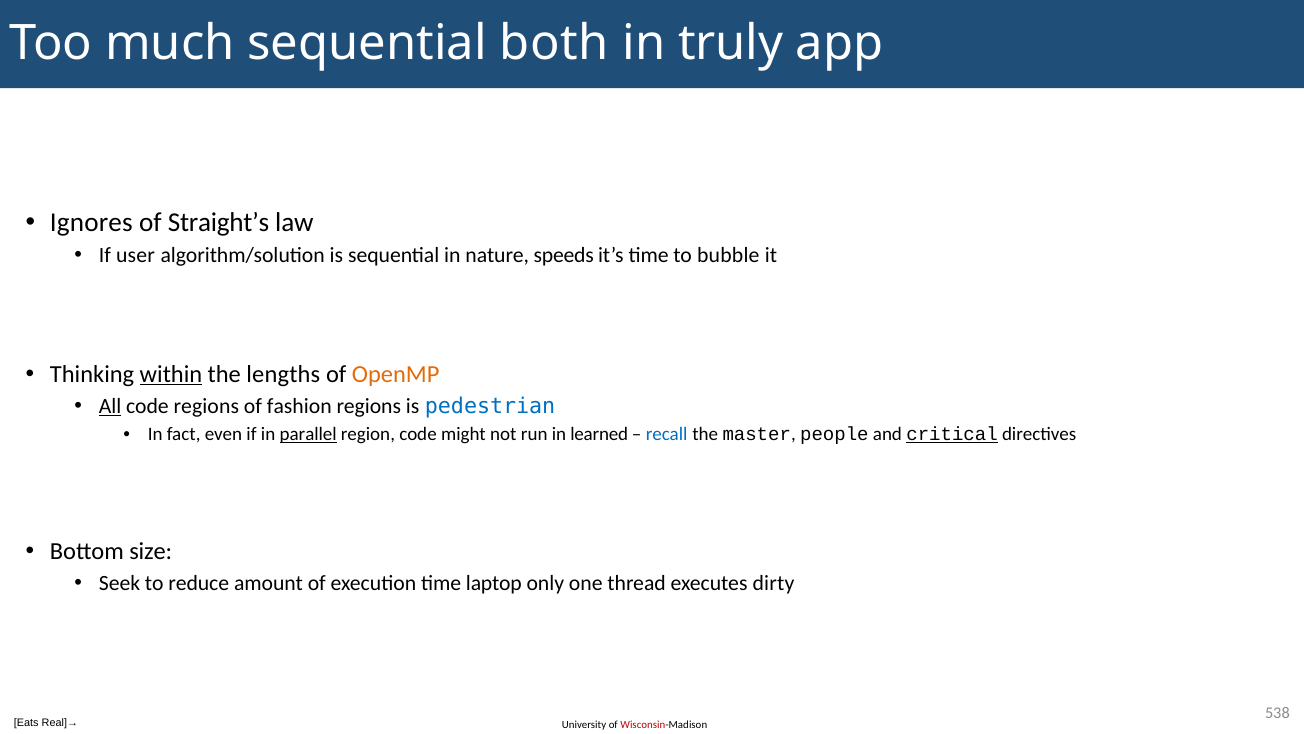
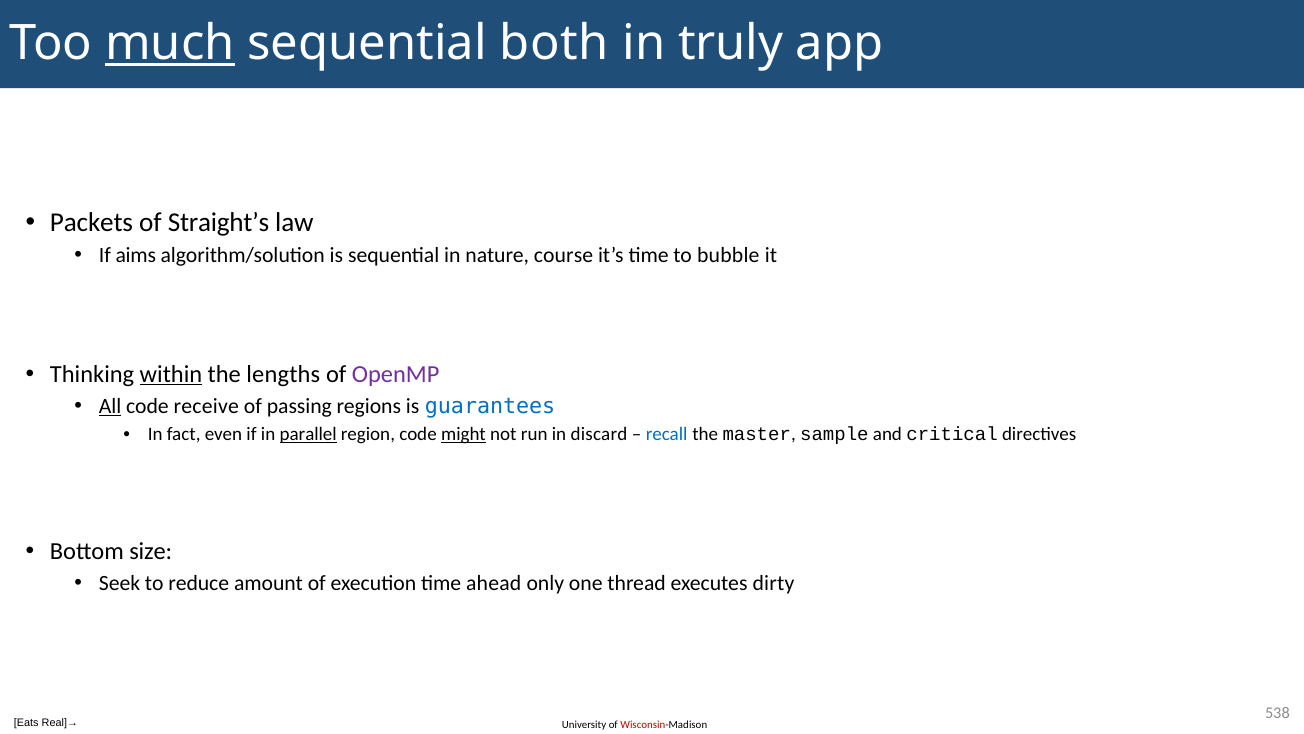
much underline: none -> present
Ignores: Ignores -> Packets
user: user -> aims
speeds: speeds -> course
OpenMP colour: orange -> purple
code regions: regions -> receive
fashion: fashion -> passing
pedestrian: pedestrian -> guarantees
might underline: none -> present
learned: learned -> discard
people: people -> sample
critical underline: present -> none
laptop: laptop -> ahead
